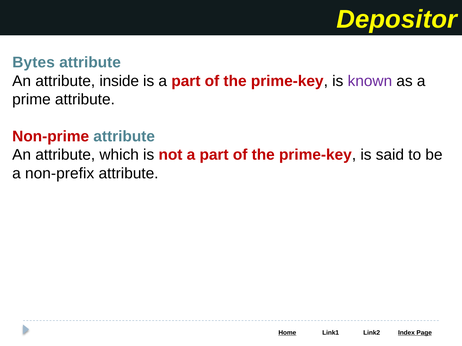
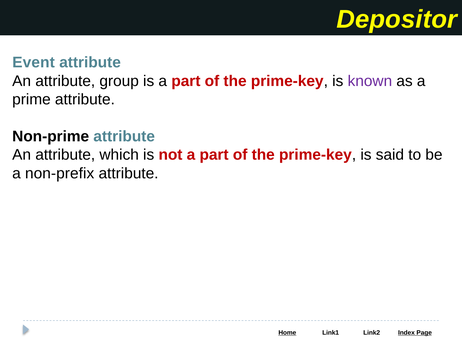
Bytes: Bytes -> Event
inside: inside -> group
Non-prime colour: red -> black
